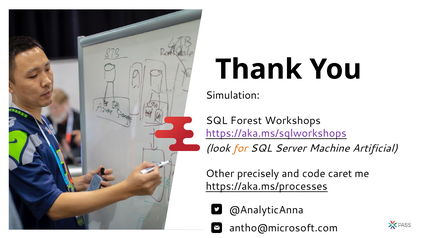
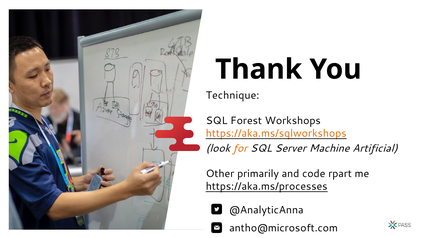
Simulation: Simulation -> Technique
https://aka.ms/sqlworkshops colour: purple -> orange
precisely: precisely -> primarily
caret: caret -> rpart
